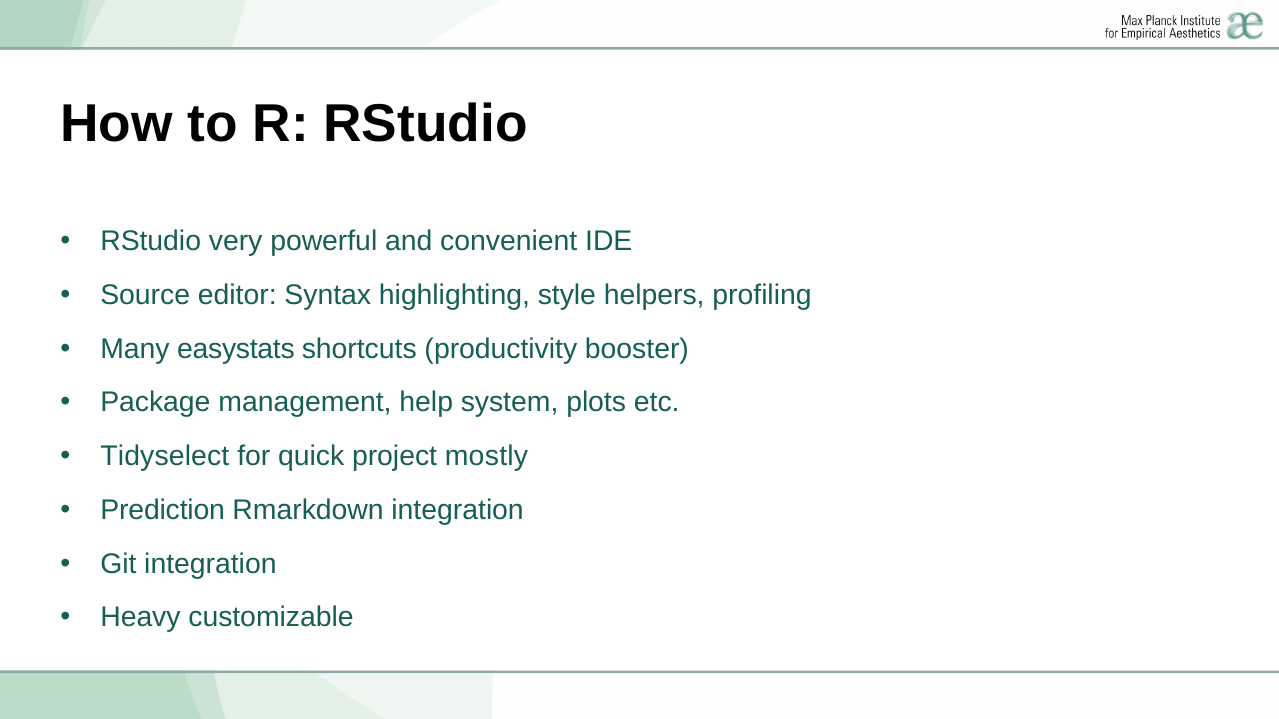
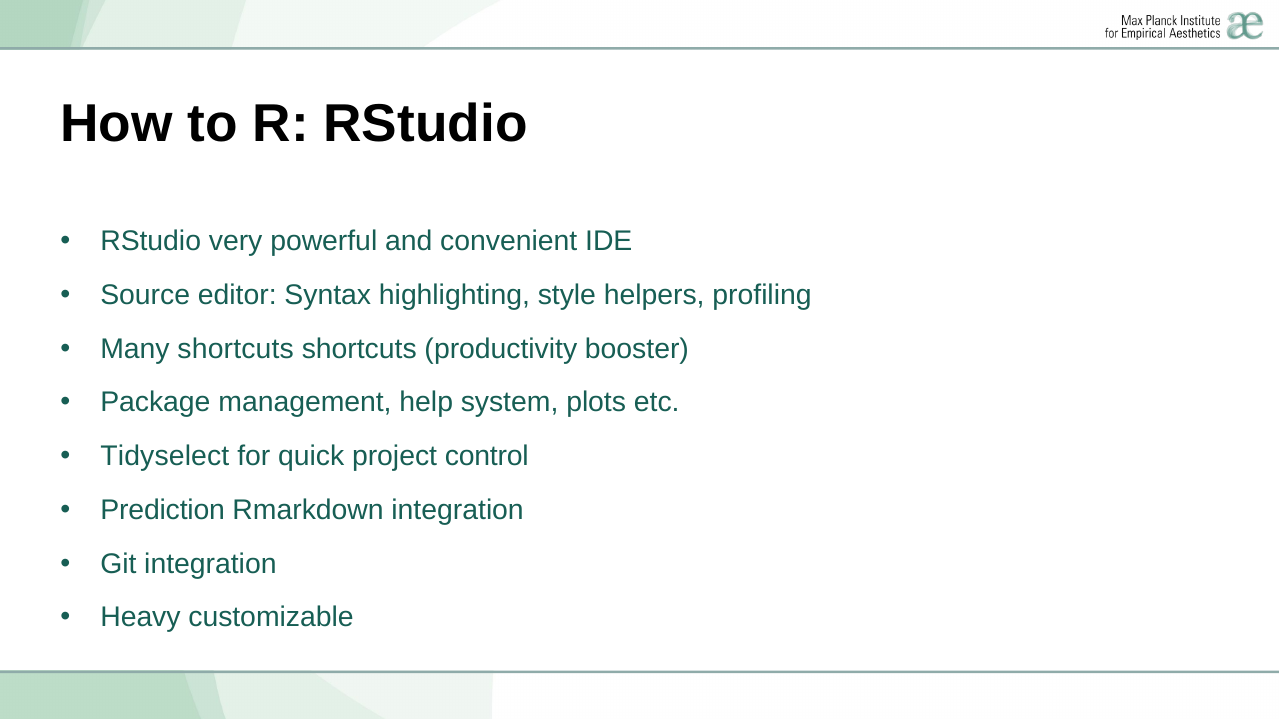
Many easystats: easystats -> shortcuts
mostly: mostly -> control
